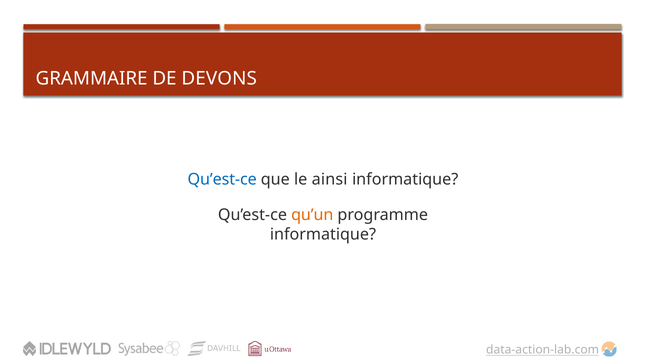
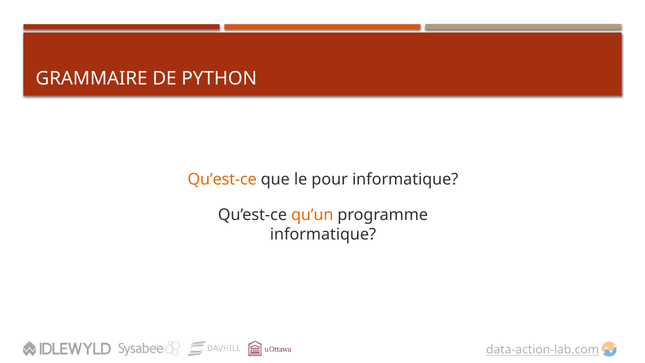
DEVONS: DEVONS -> PYTHON
Qu’est-ce at (222, 180) colour: blue -> orange
ainsi: ainsi -> pour
